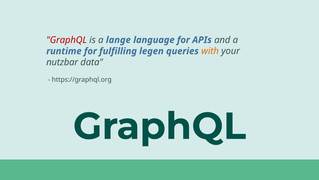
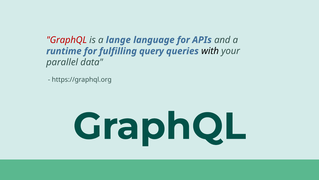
legen: legen -> query
with colour: orange -> black
nutzbar: nutzbar -> parallel
